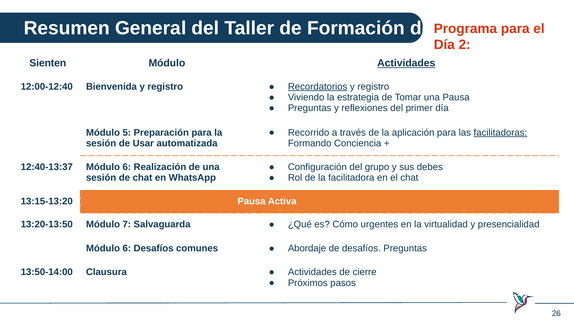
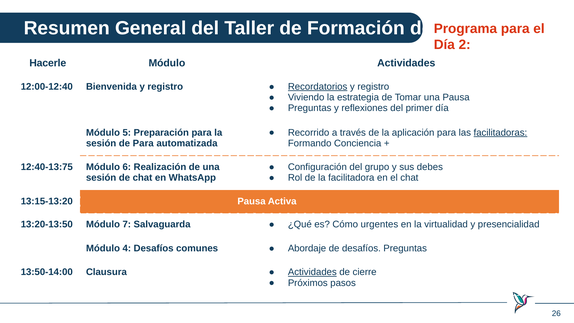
Sienten: Sienten -> Hacerle
Actividades at (406, 63) underline: present -> none
de Usar: Usar -> Para
12:40-13:37: 12:40-13:37 -> 12:40-13:75
6 at (127, 248): 6 -> 4
Actividades at (312, 272) underline: none -> present
